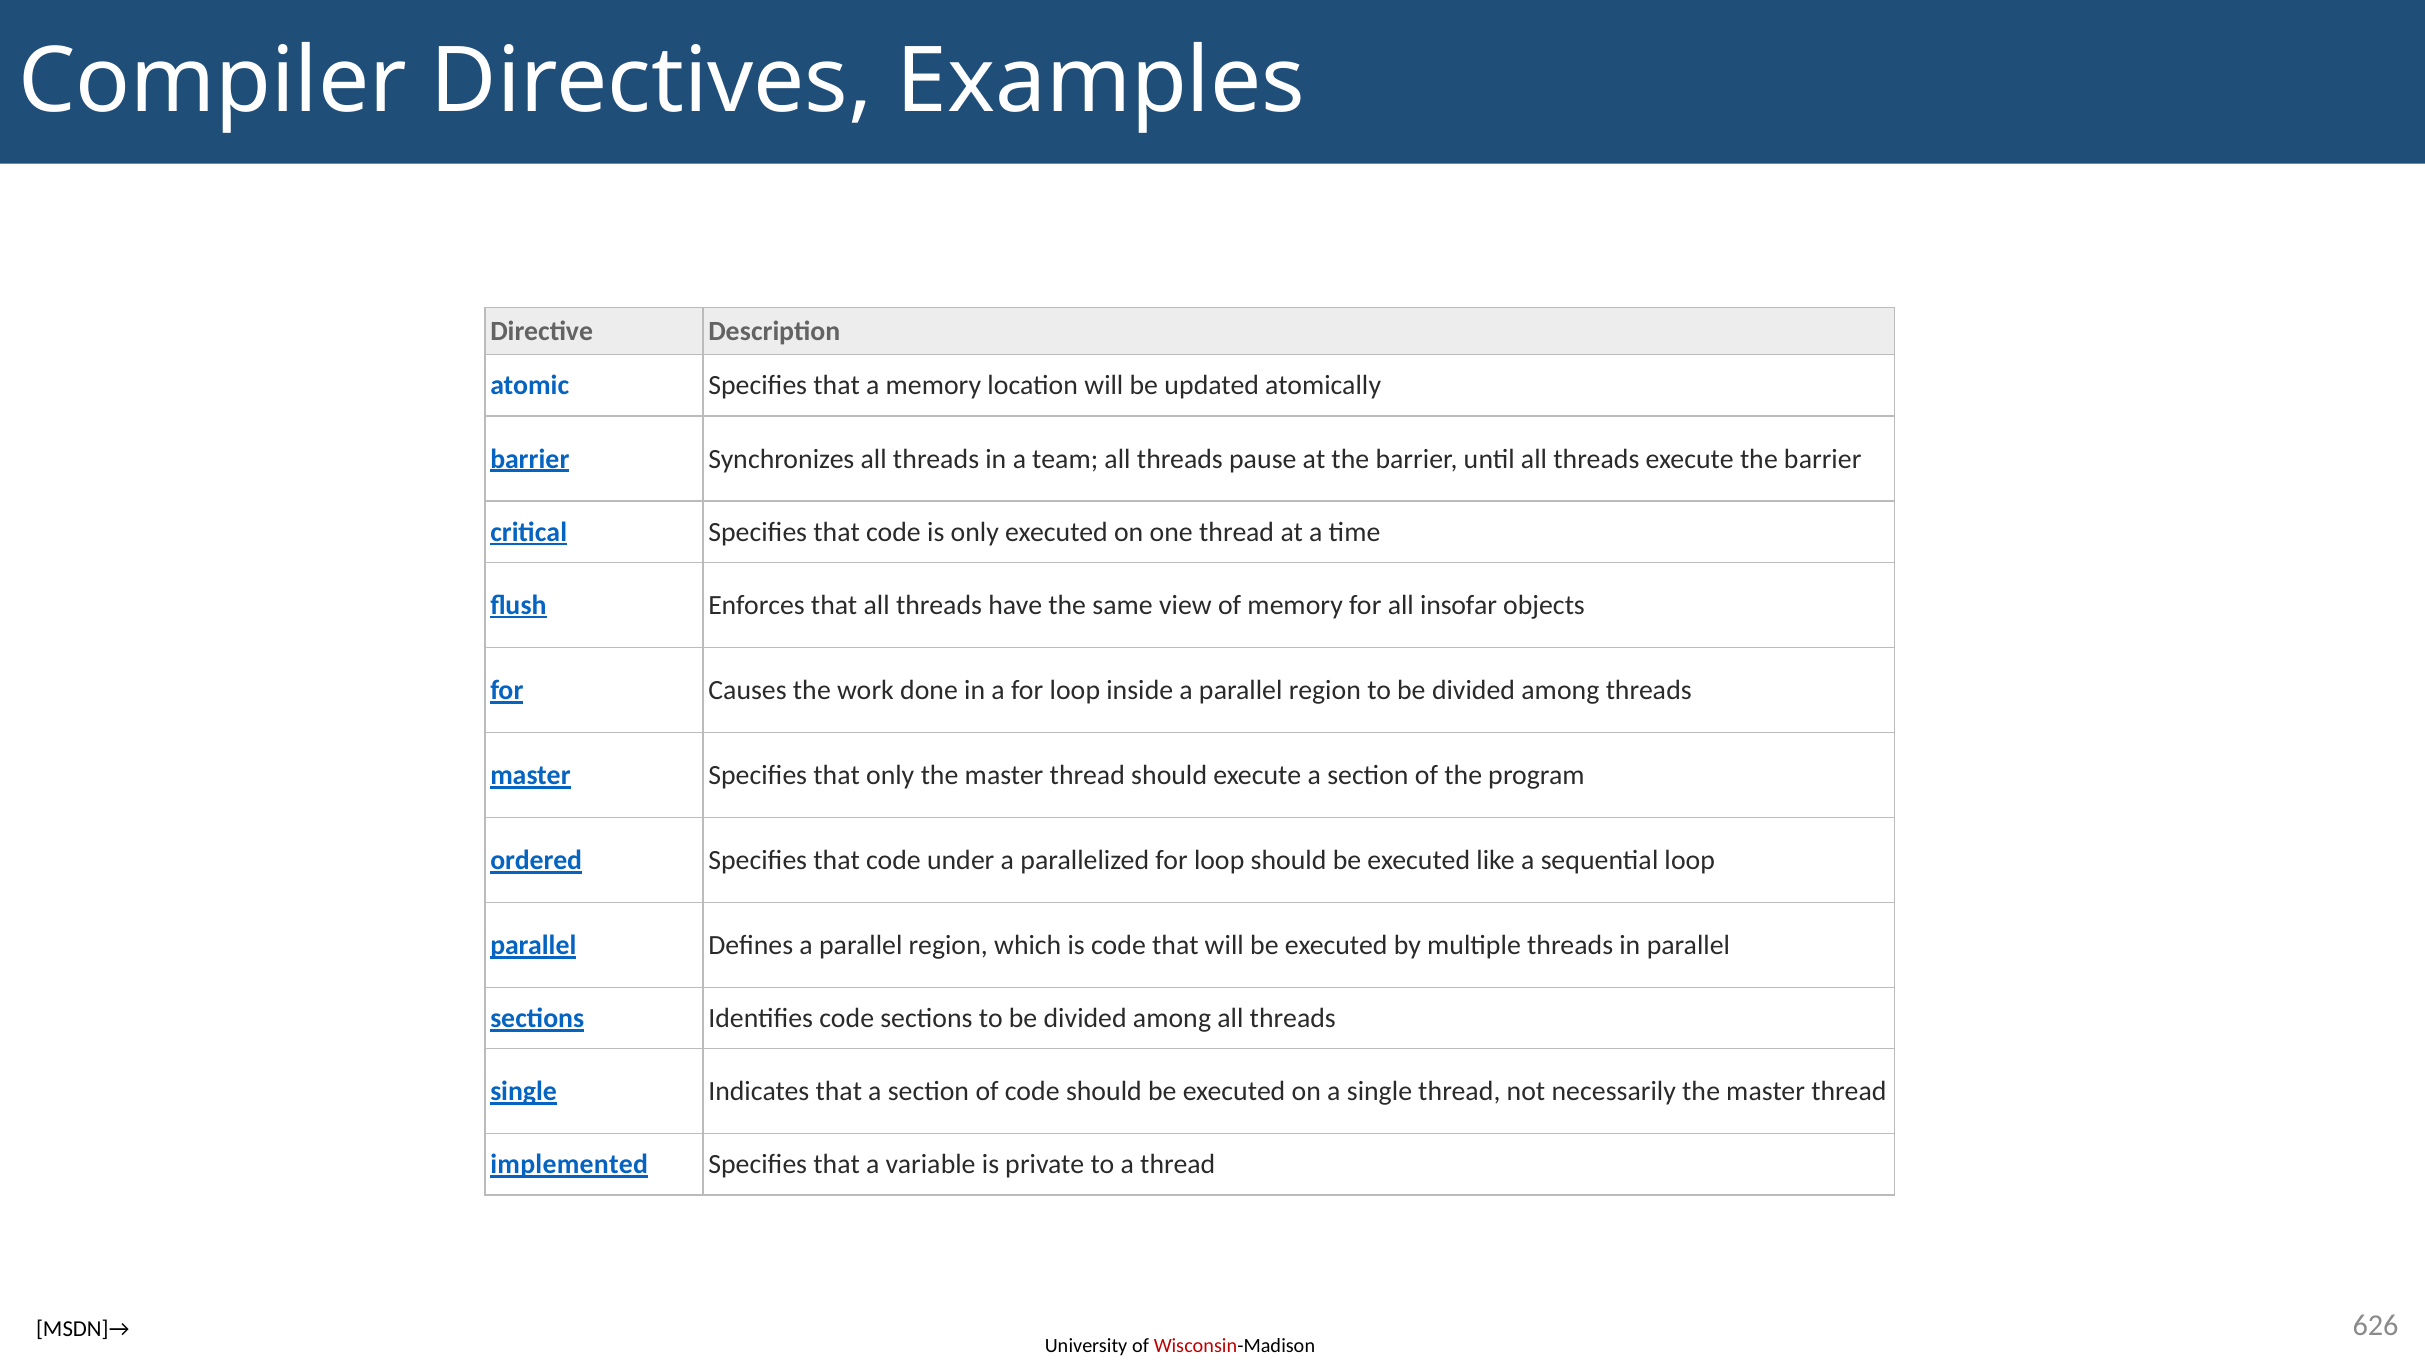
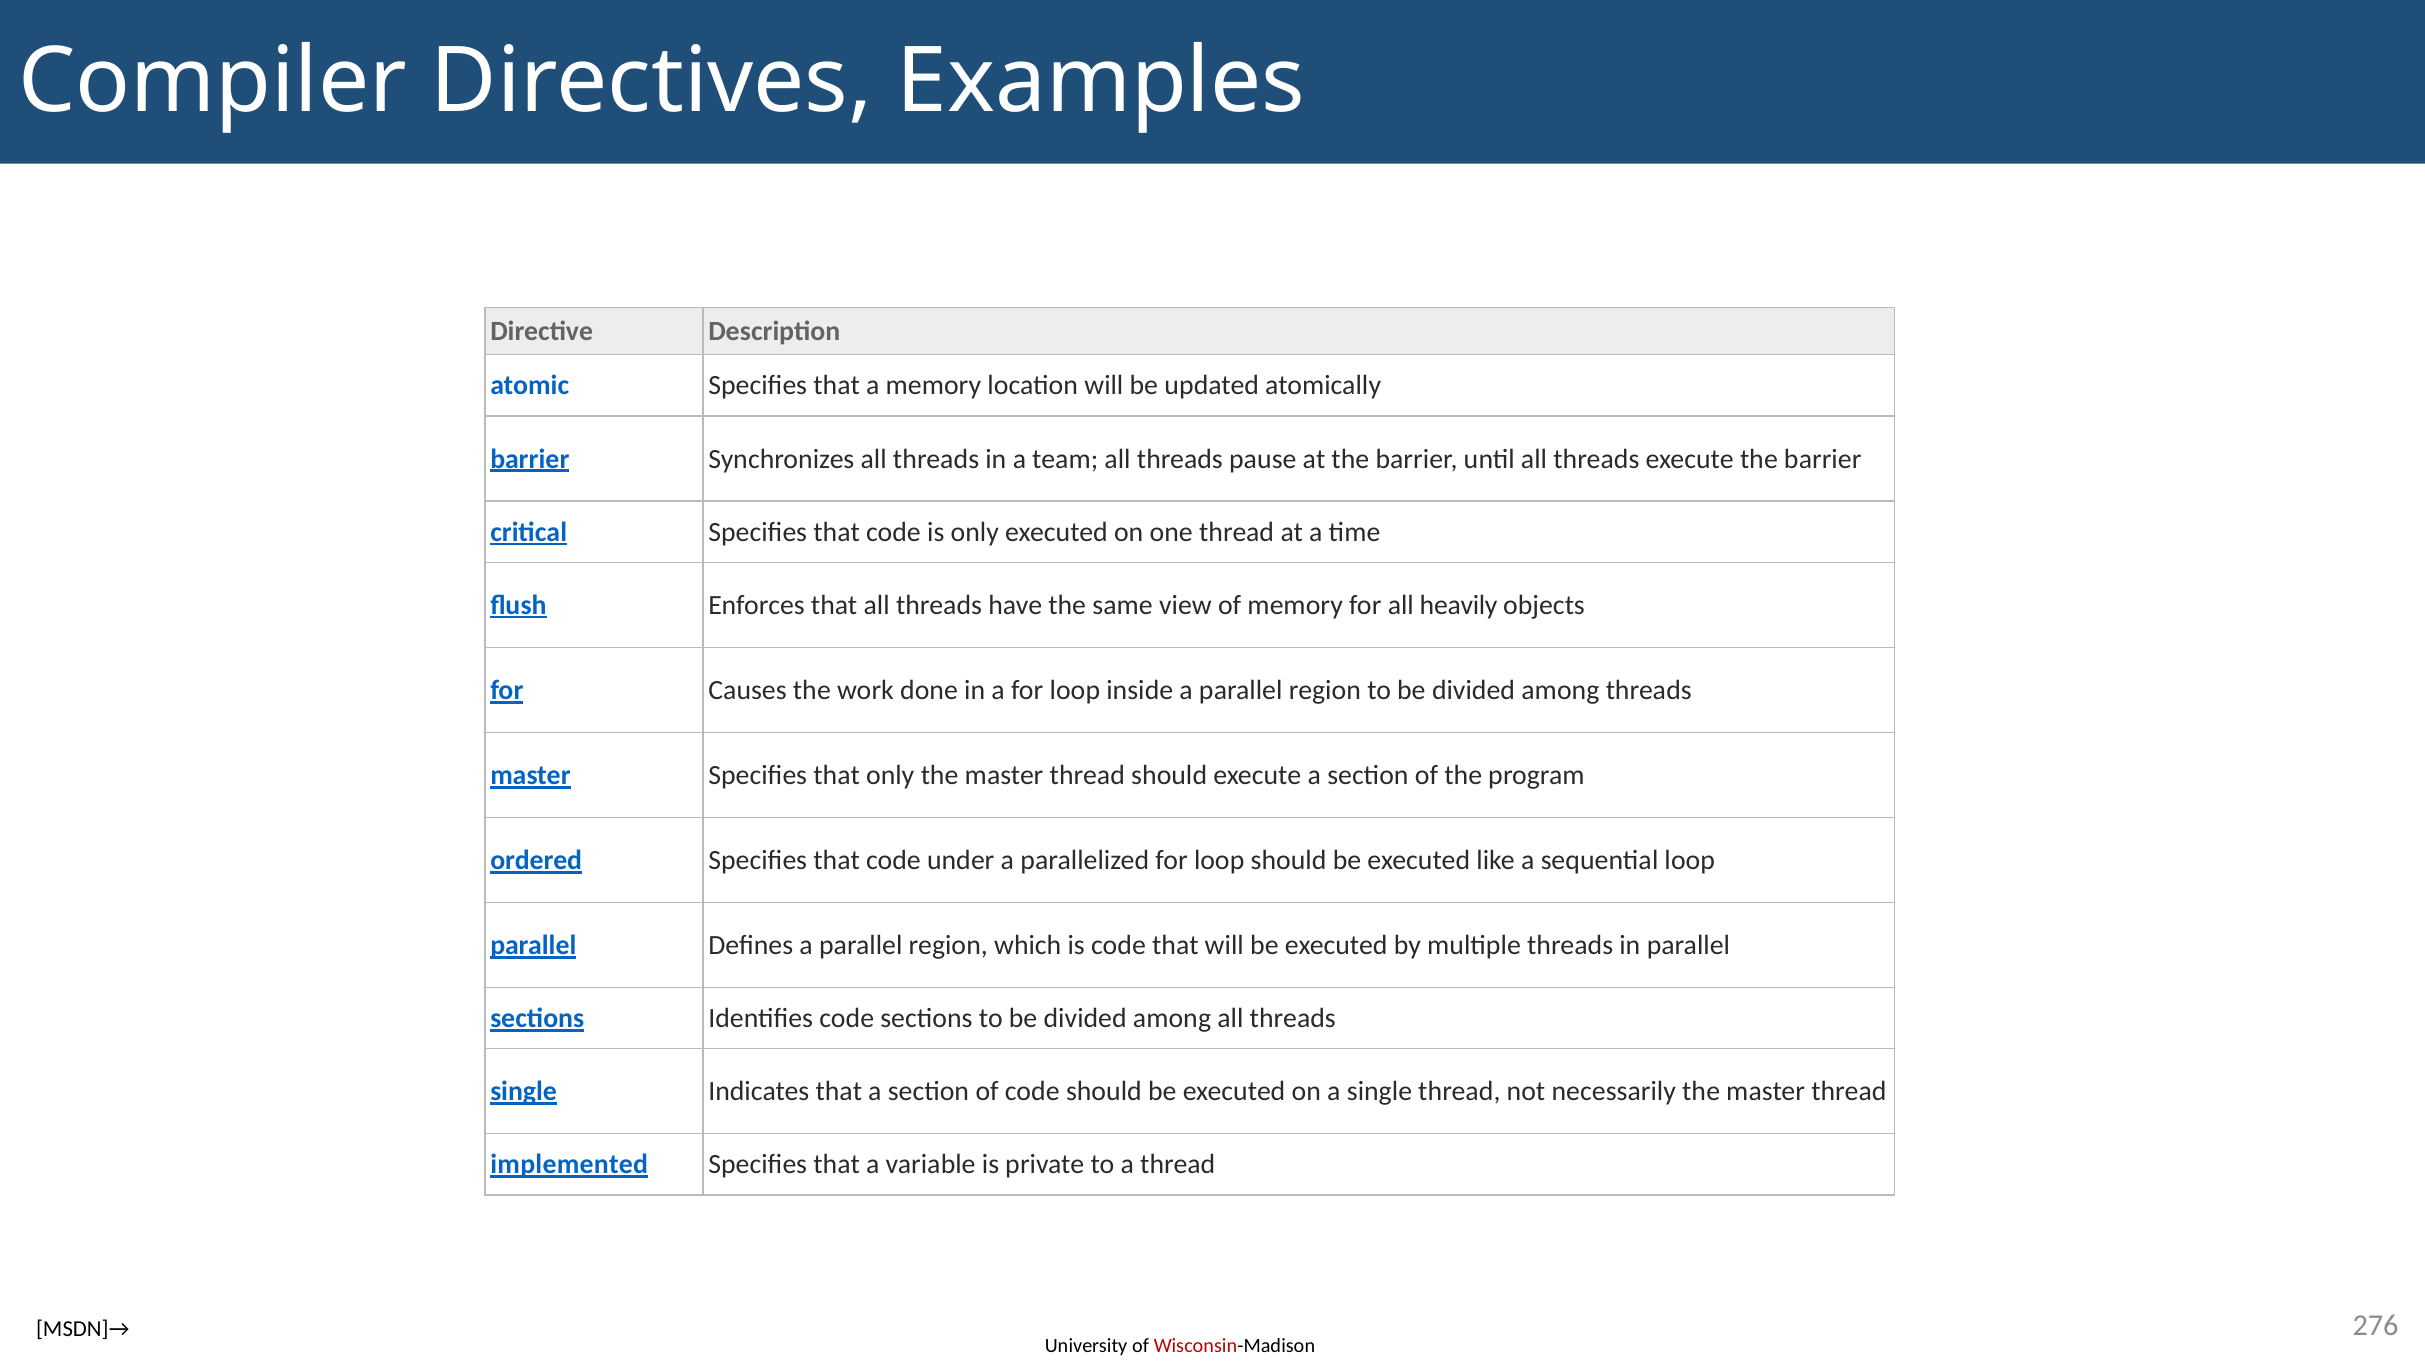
insofar: insofar -> heavily
626: 626 -> 276
